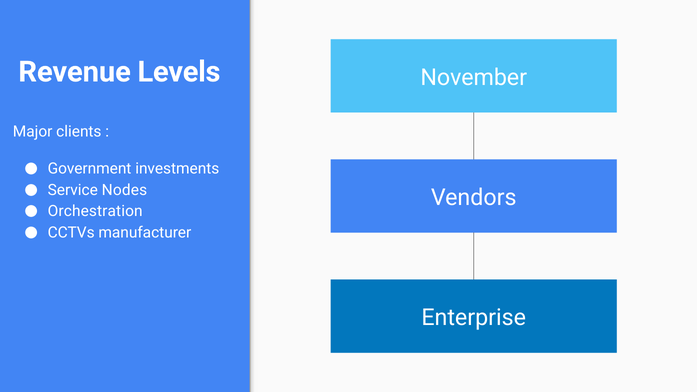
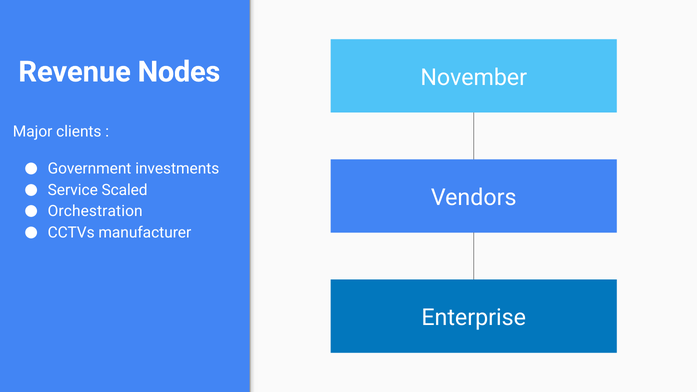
Levels: Levels -> Nodes
Nodes: Nodes -> Scaled
